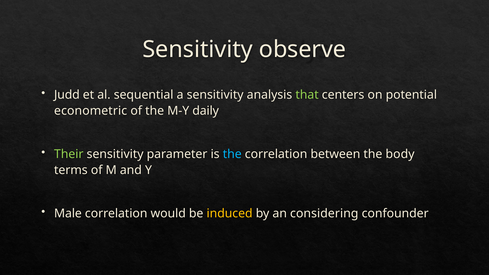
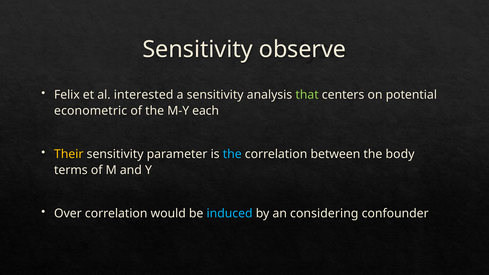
Judd: Judd -> Felix
sequential: sequential -> interested
daily: daily -> each
Their colour: light green -> yellow
Male: Male -> Over
induced colour: yellow -> light blue
